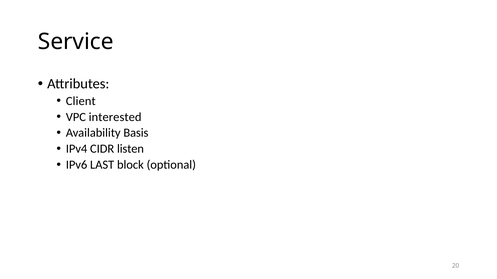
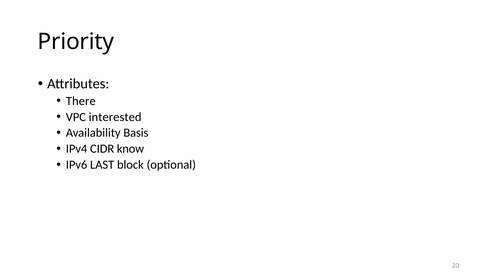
Service: Service -> Priority
Client: Client -> There
listen: listen -> know
